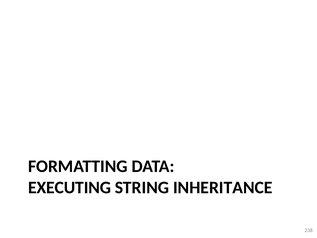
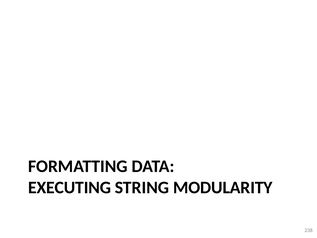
INHERITANCE: INHERITANCE -> MODULARITY
